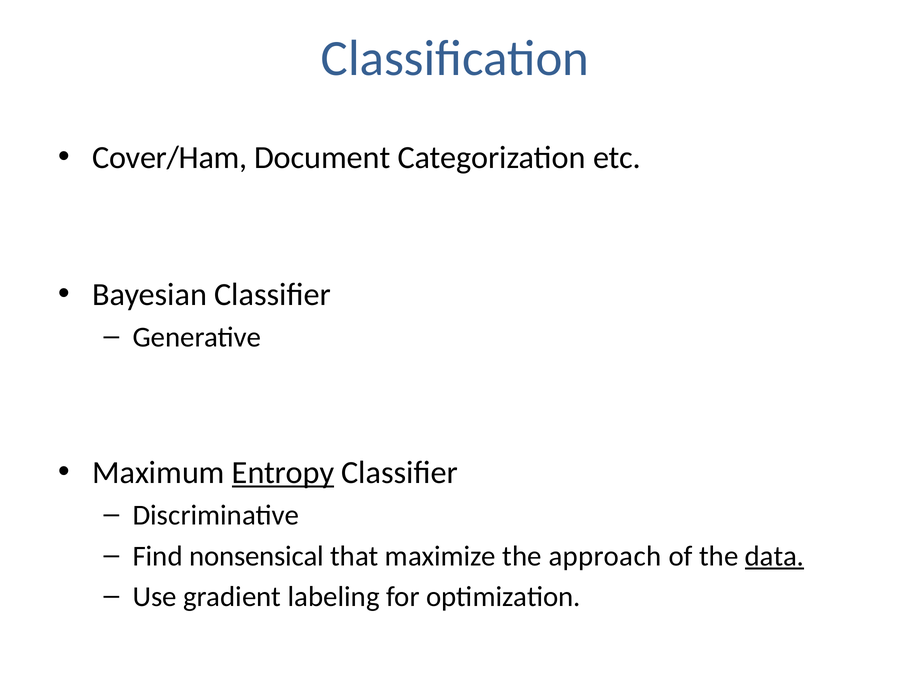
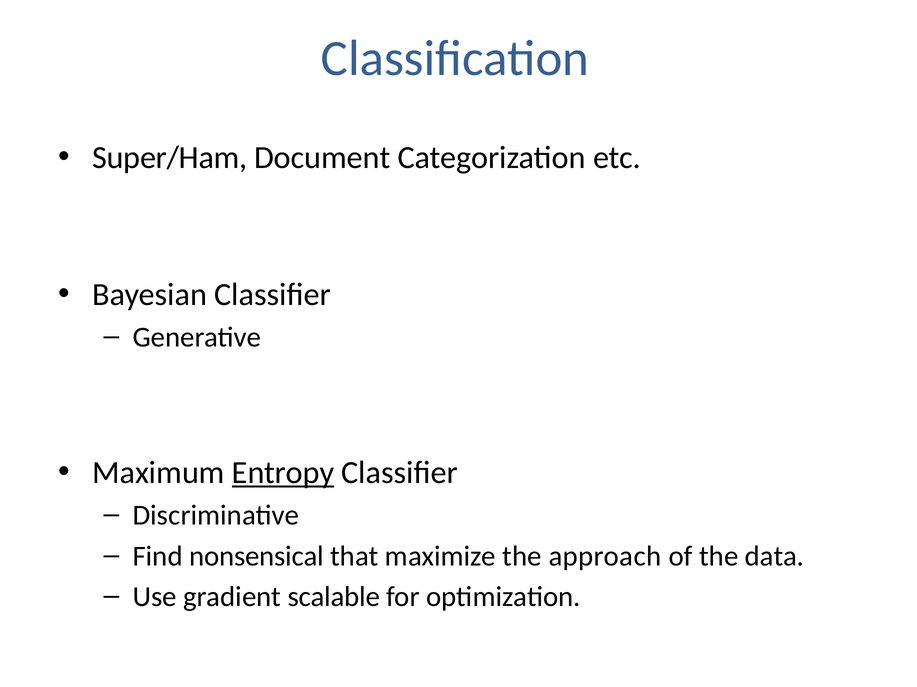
Cover/Ham: Cover/Ham -> Super/Ham
data underline: present -> none
labeling: labeling -> scalable
